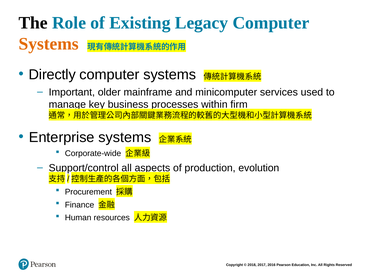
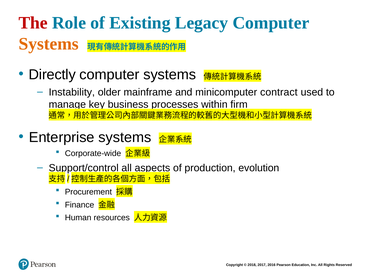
The colour: black -> red
Important: Important -> Instability
services: services -> contract
